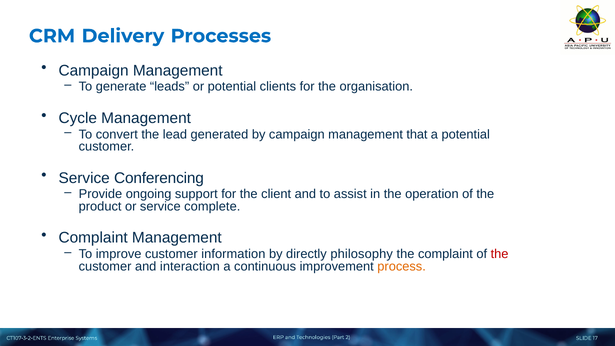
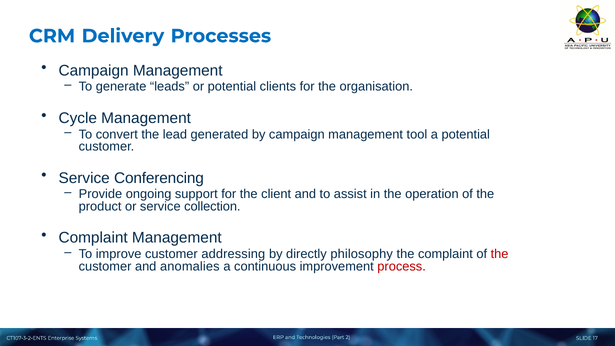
that: that -> tool
complete: complete -> collection
information: information -> addressing
interaction: interaction -> anomalies
process colour: orange -> red
